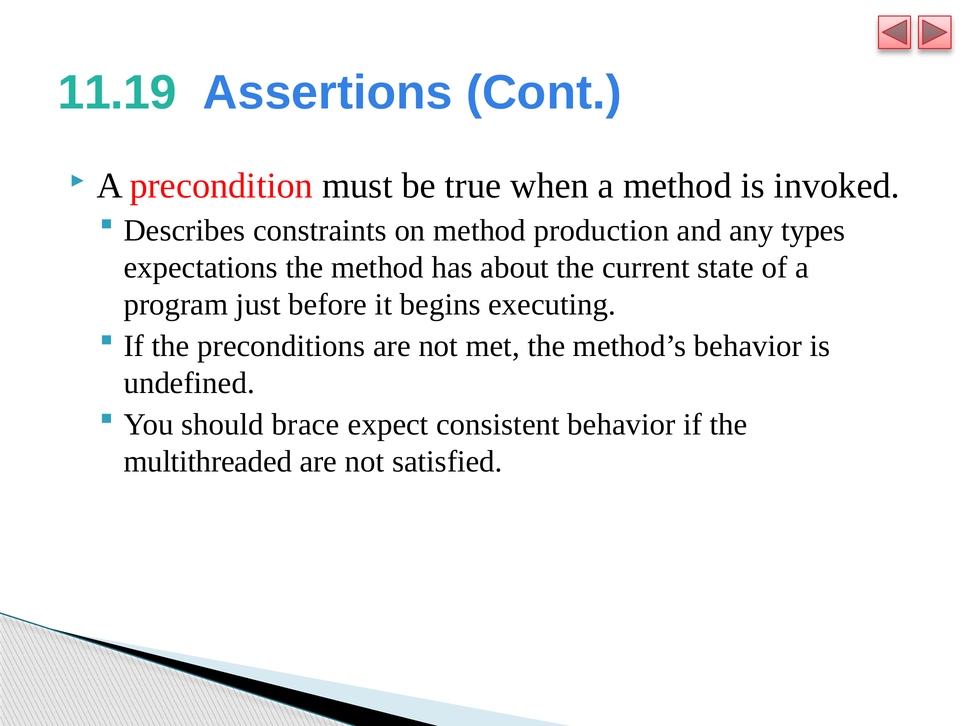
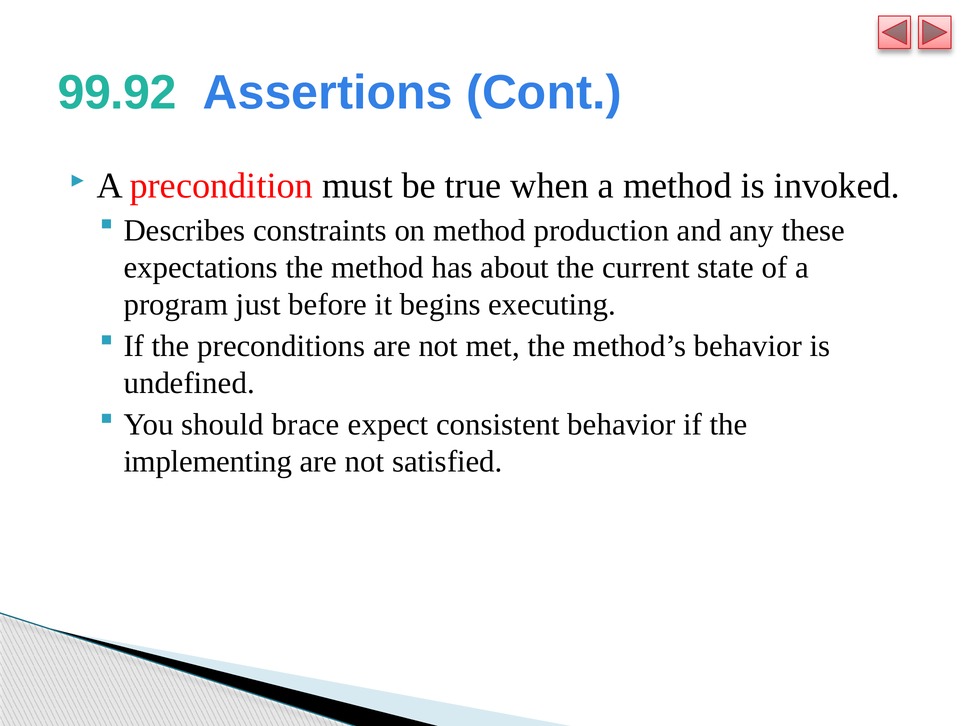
11.19: 11.19 -> 99.92
types: types -> these
multithreaded: multithreaded -> implementing
